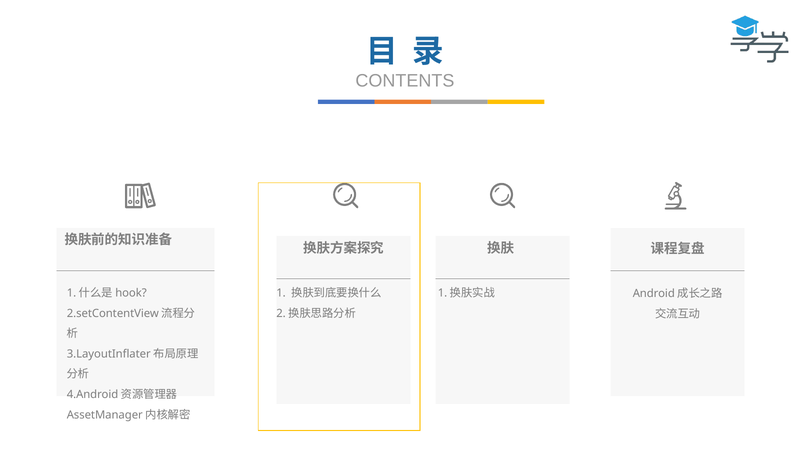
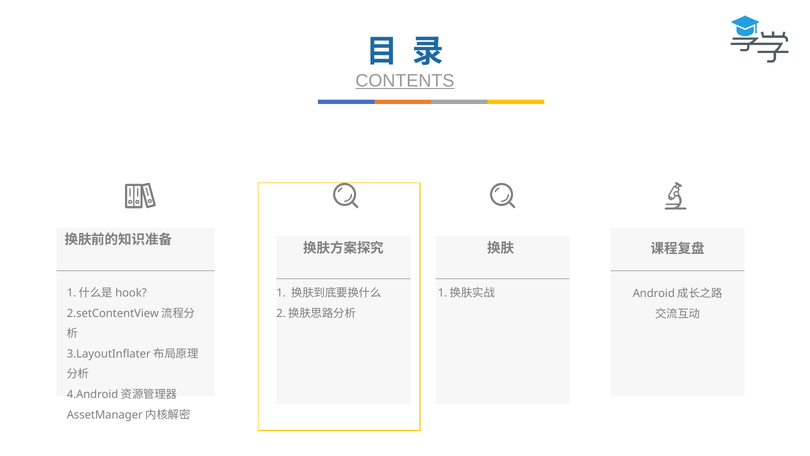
CONTENTS underline: none -> present
